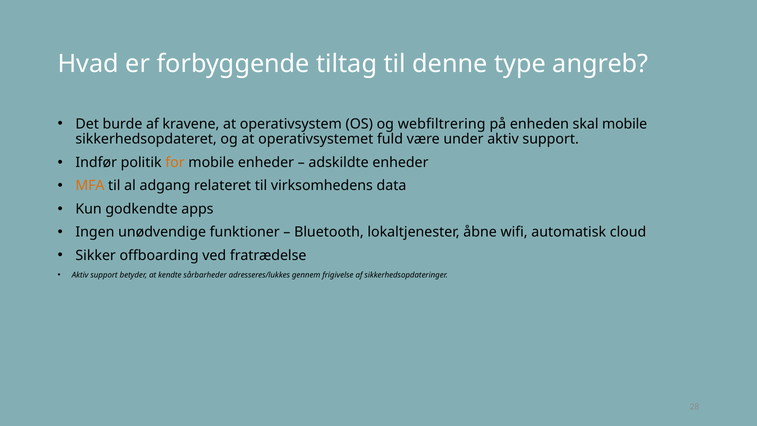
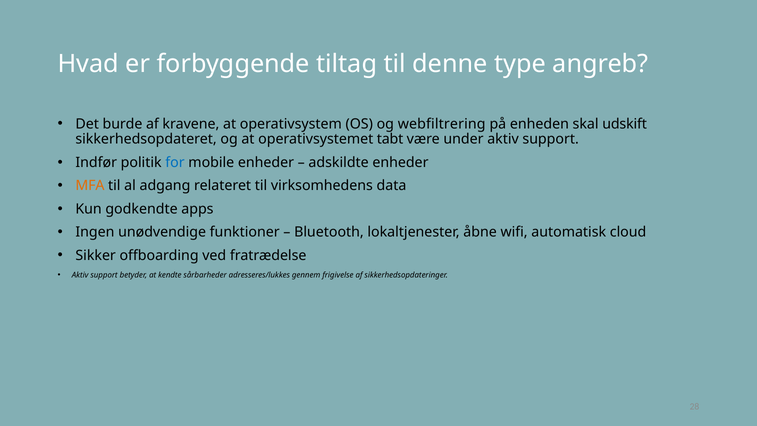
skal mobile: mobile -> udskift
fuld: fuld -> tabt
for colour: orange -> blue
